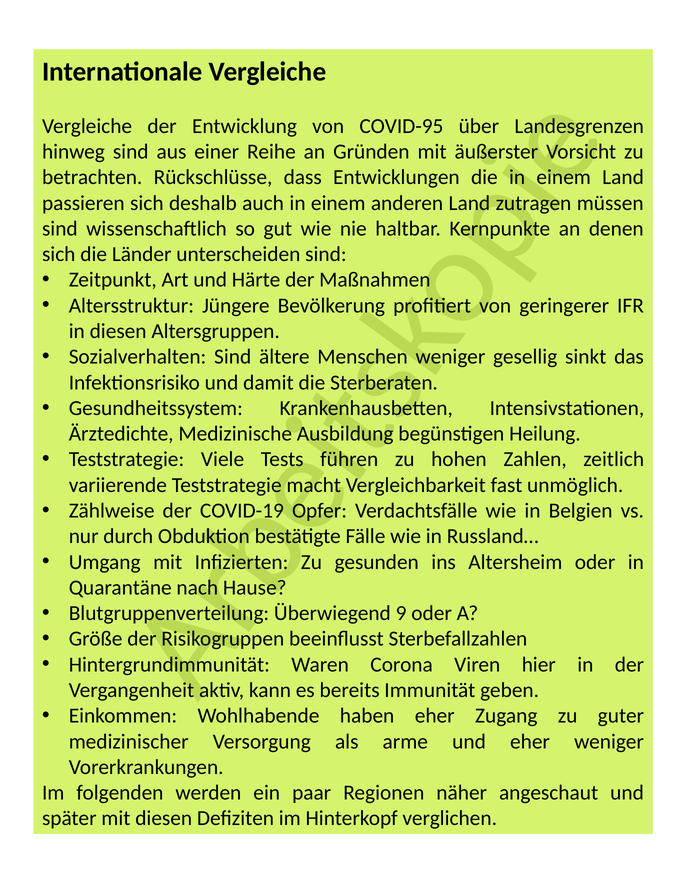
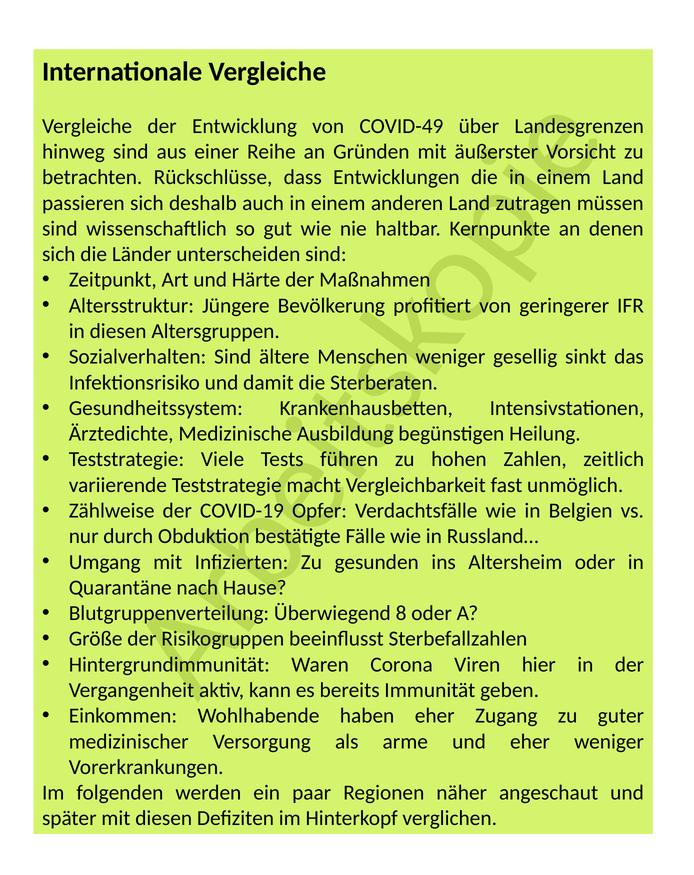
COVID-95: COVID-95 -> COVID-49
9: 9 -> 8
